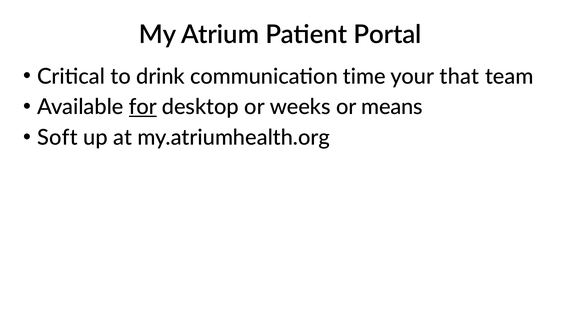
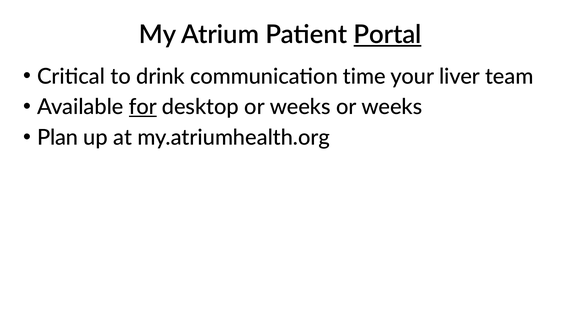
Portal underline: none -> present
that: that -> liver
means at (392, 107): means -> weeks
Soft: Soft -> Plan
